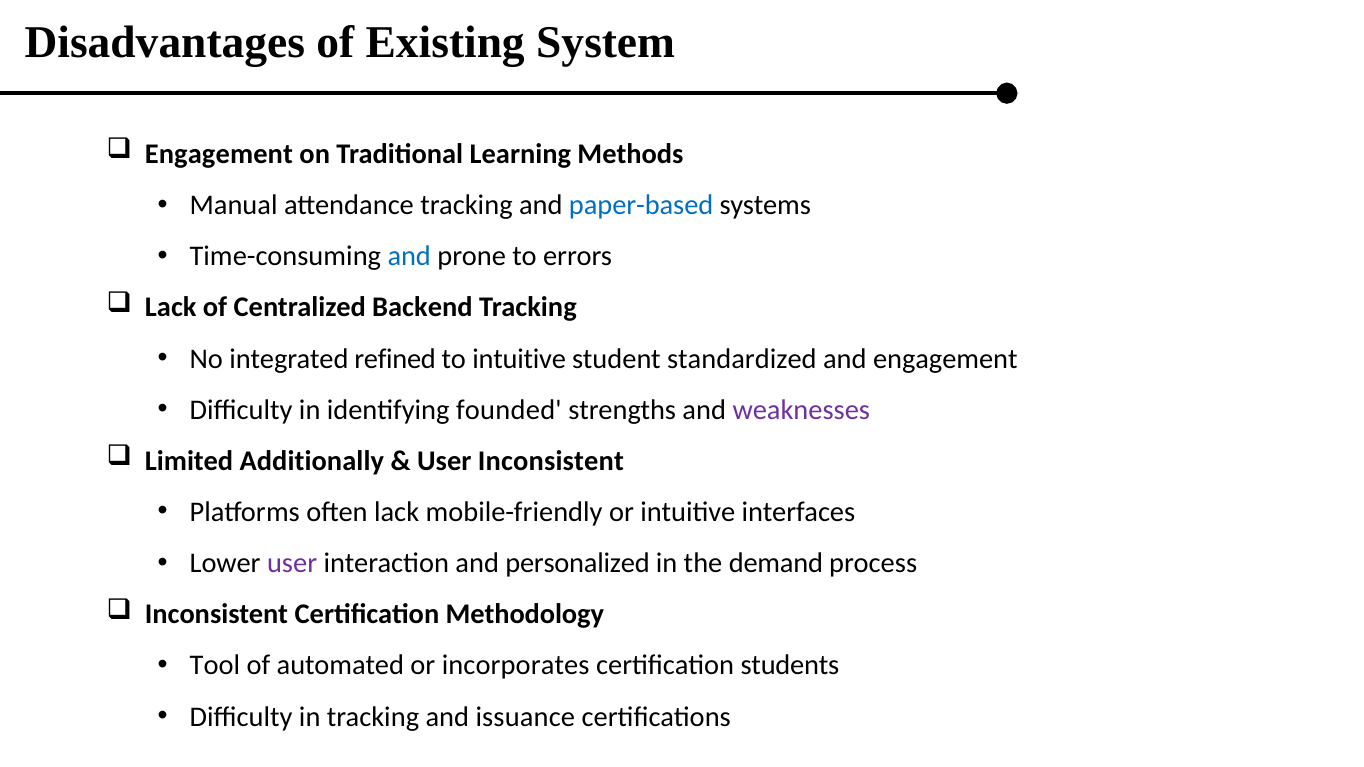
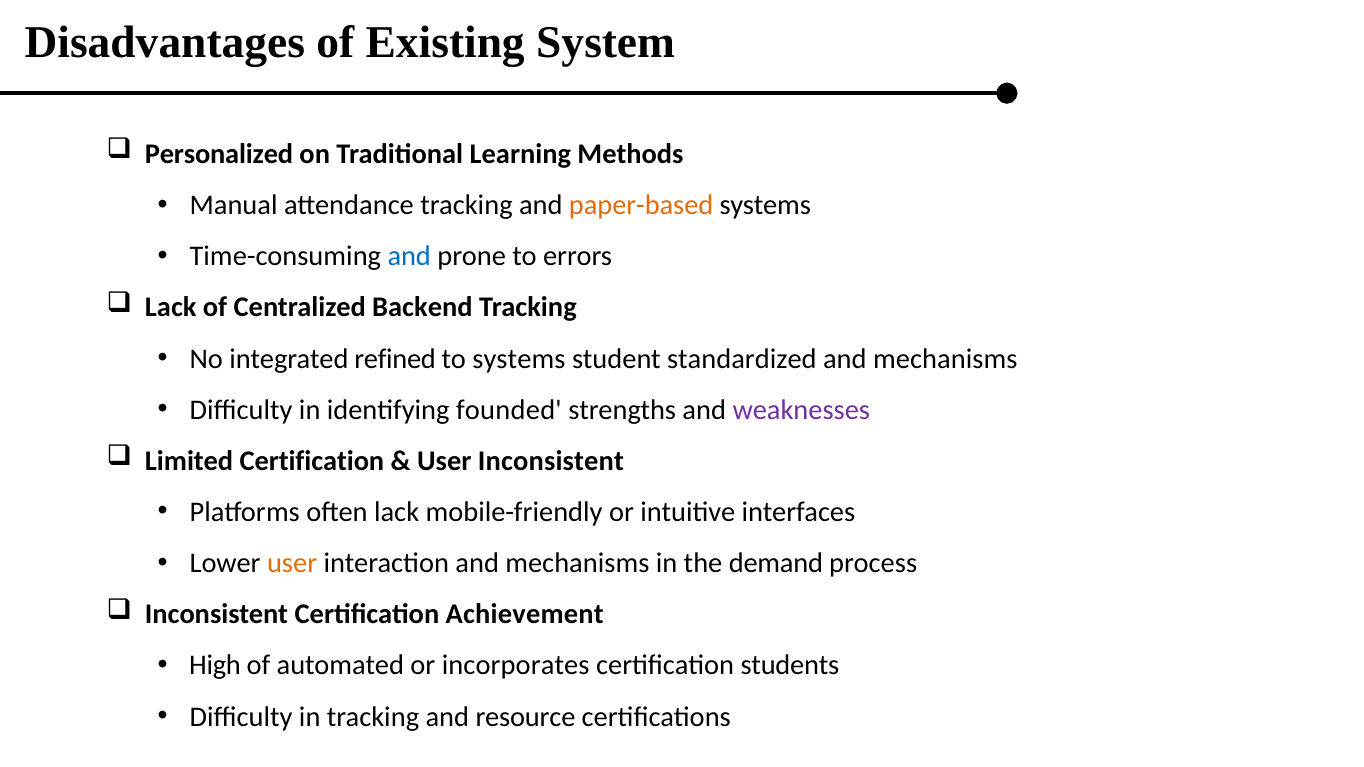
Engagement at (219, 154): Engagement -> Personalized
paper-based colour: blue -> orange
to intuitive: intuitive -> systems
engagement at (945, 359): engagement -> mechanisms
Limited Additionally: Additionally -> Certification
user at (292, 563) colour: purple -> orange
interaction and personalized: personalized -> mechanisms
Methodology: Methodology -> Achievement
Tool: Tool -> High
issuance: issuance -> resource
